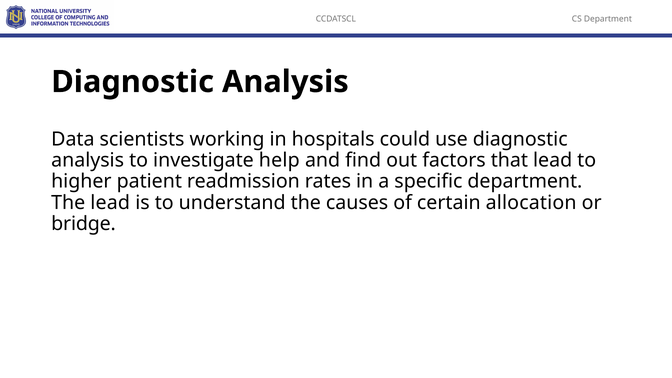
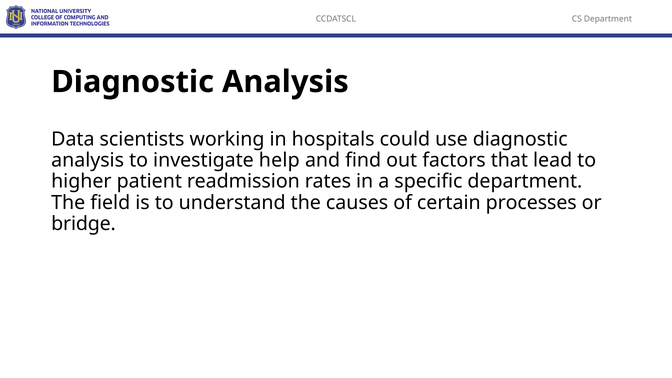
The lead: lead -> field
allocation: allocation -> processes
